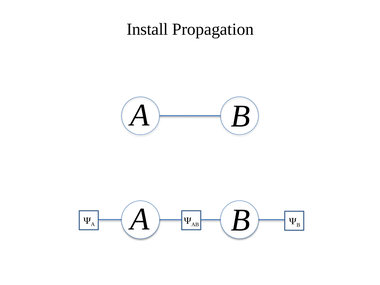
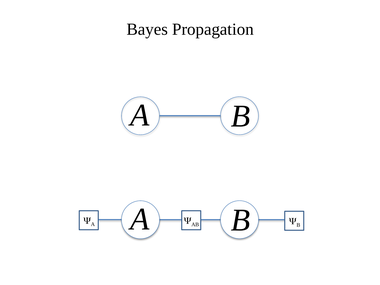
Install: Install -> Bayes
